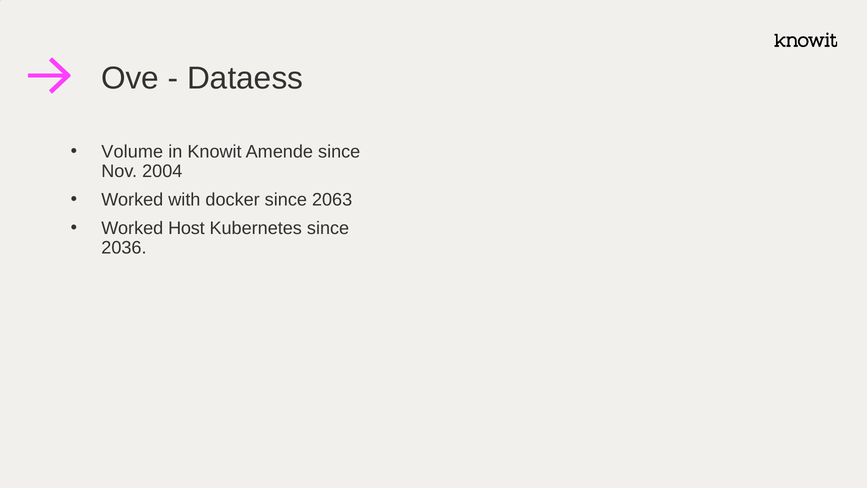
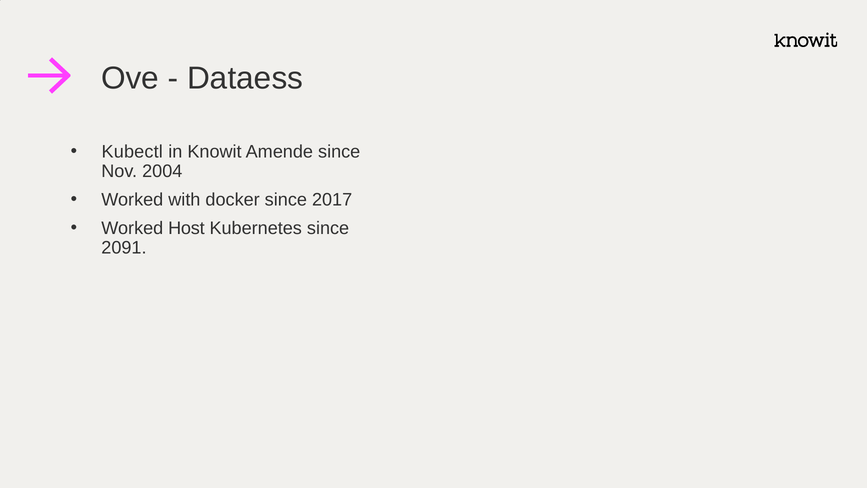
Volume: Volume -> Kubectl
2063: 2063 -> 2017
2036: 2036 -> 2091
